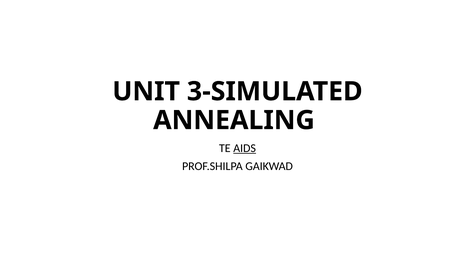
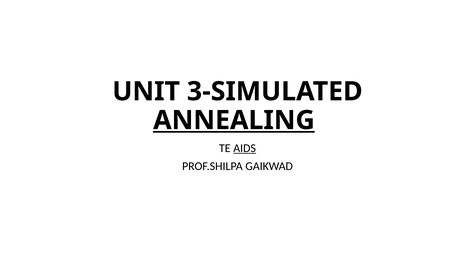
ANNEALING underline: none -> present
